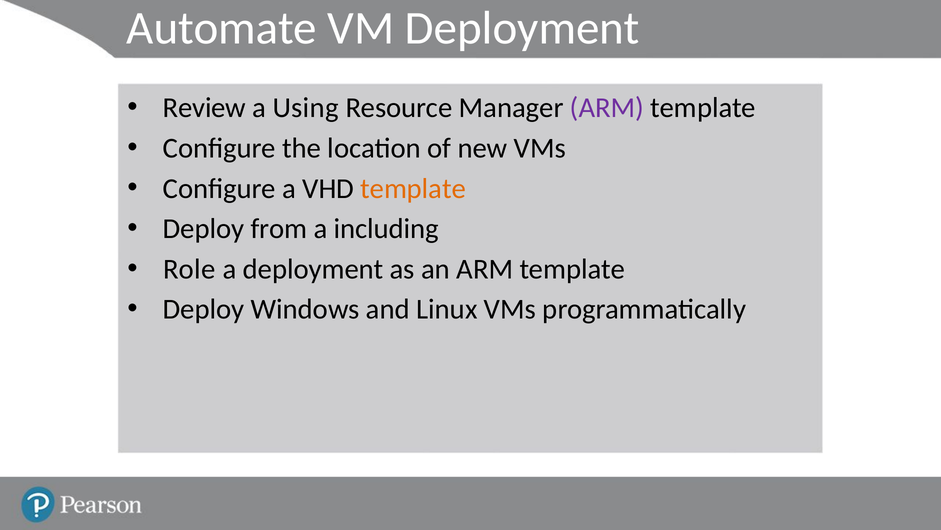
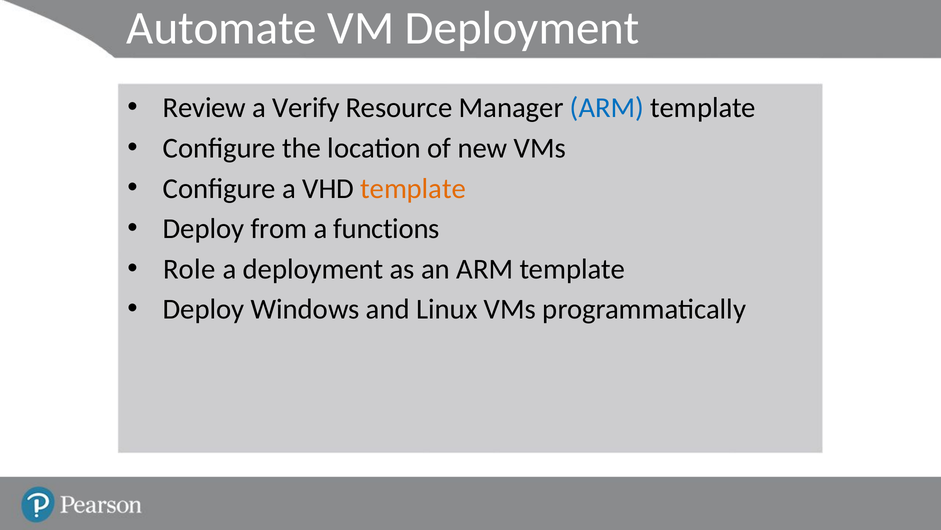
Using: Using -> Verify
ARM at (607, 108) colour: purple -> blue
including: including -> functions
